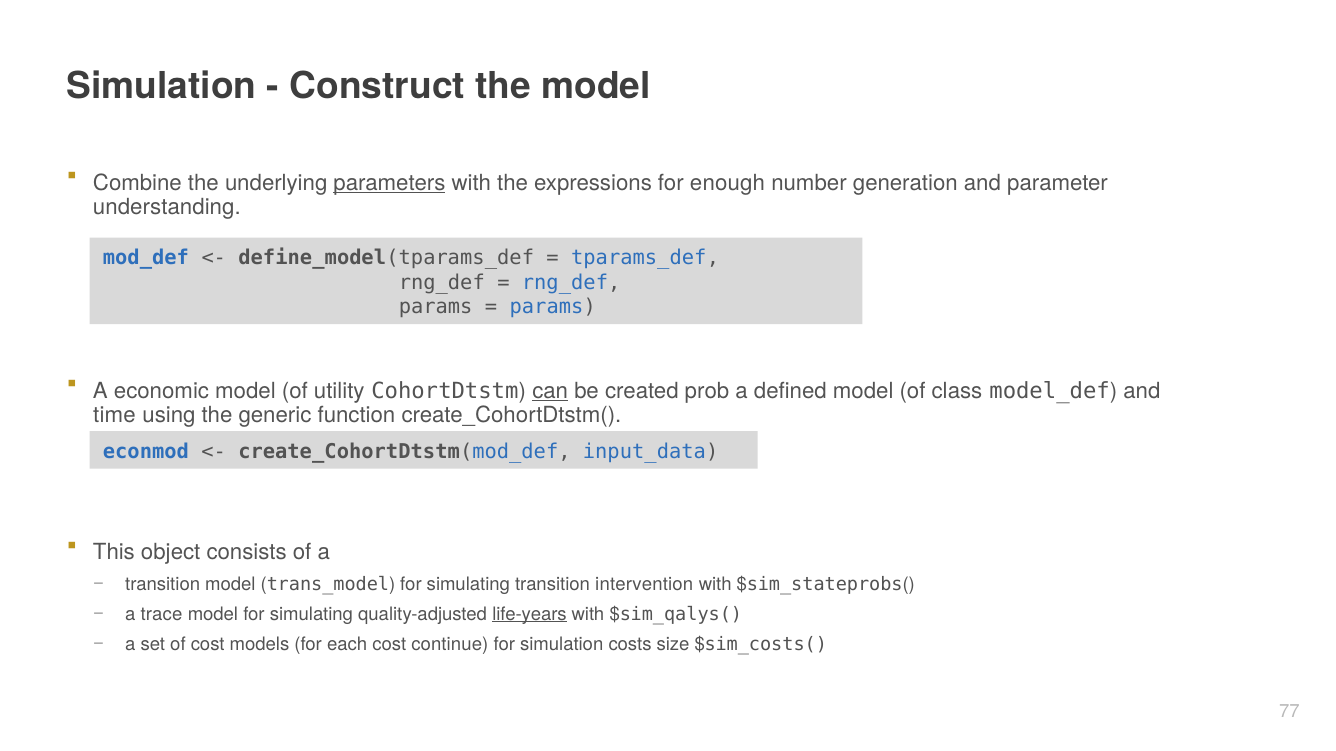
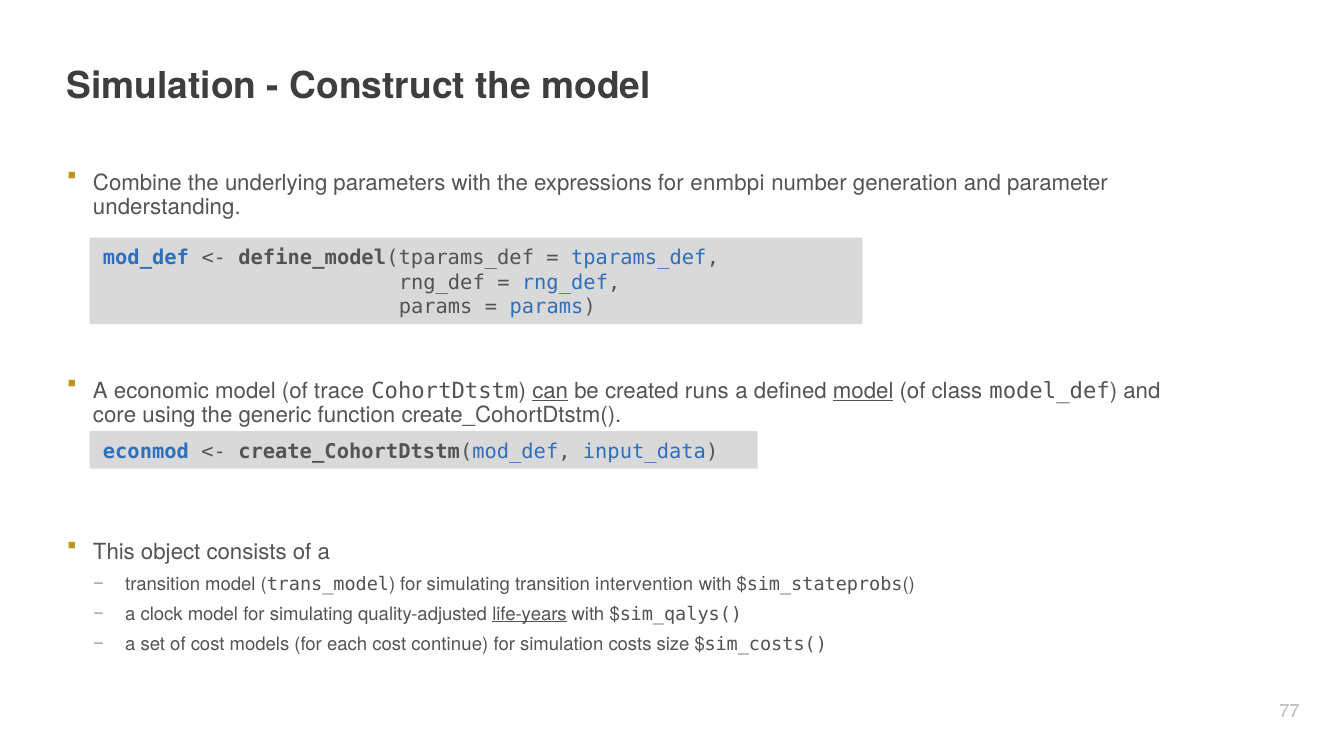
parameters underline: present -> none
enough: enough -> enmbpi
utility: utility -> trace
prob: prob -> runs
model at (863, 391) underline: none -> present
time: time -> core
trace: trace -> clock
